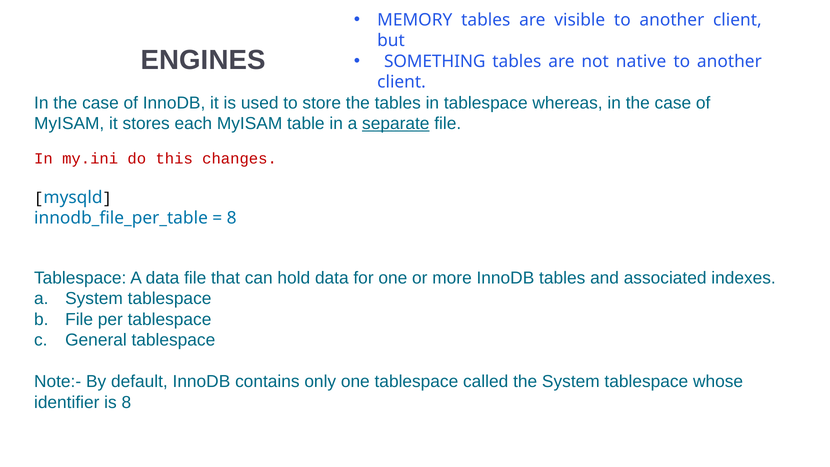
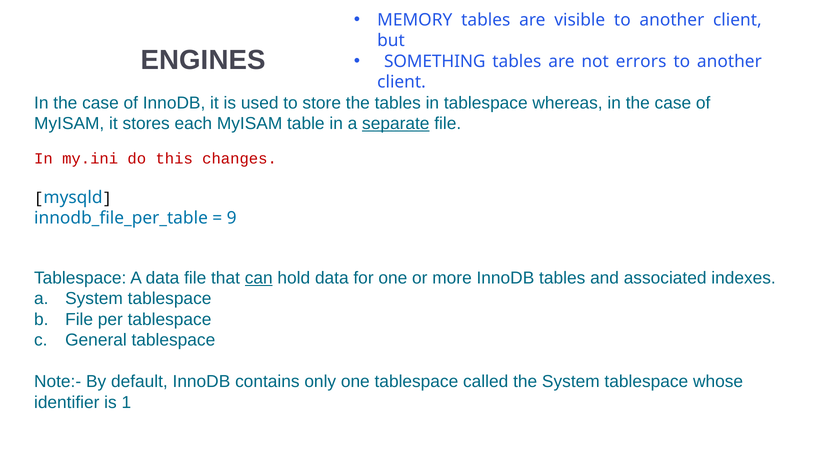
native: native -> errors
8 at (232, 218): 8 -> 9
can underline: none -> present
is 8: 8 -> 1
